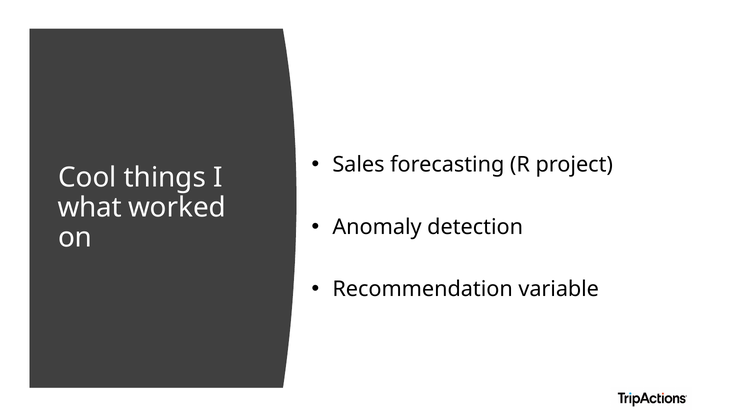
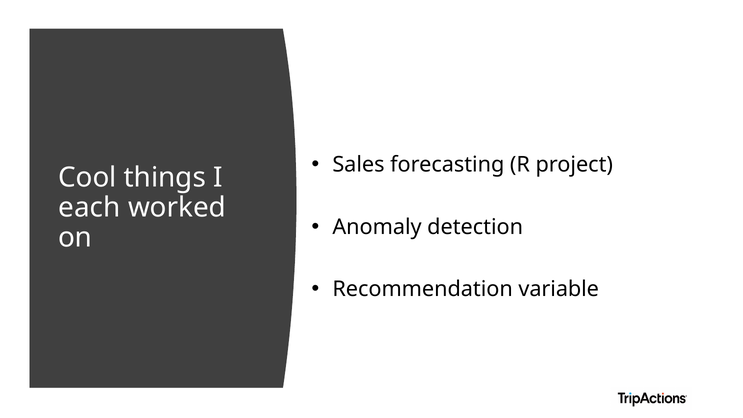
what: what -> each
